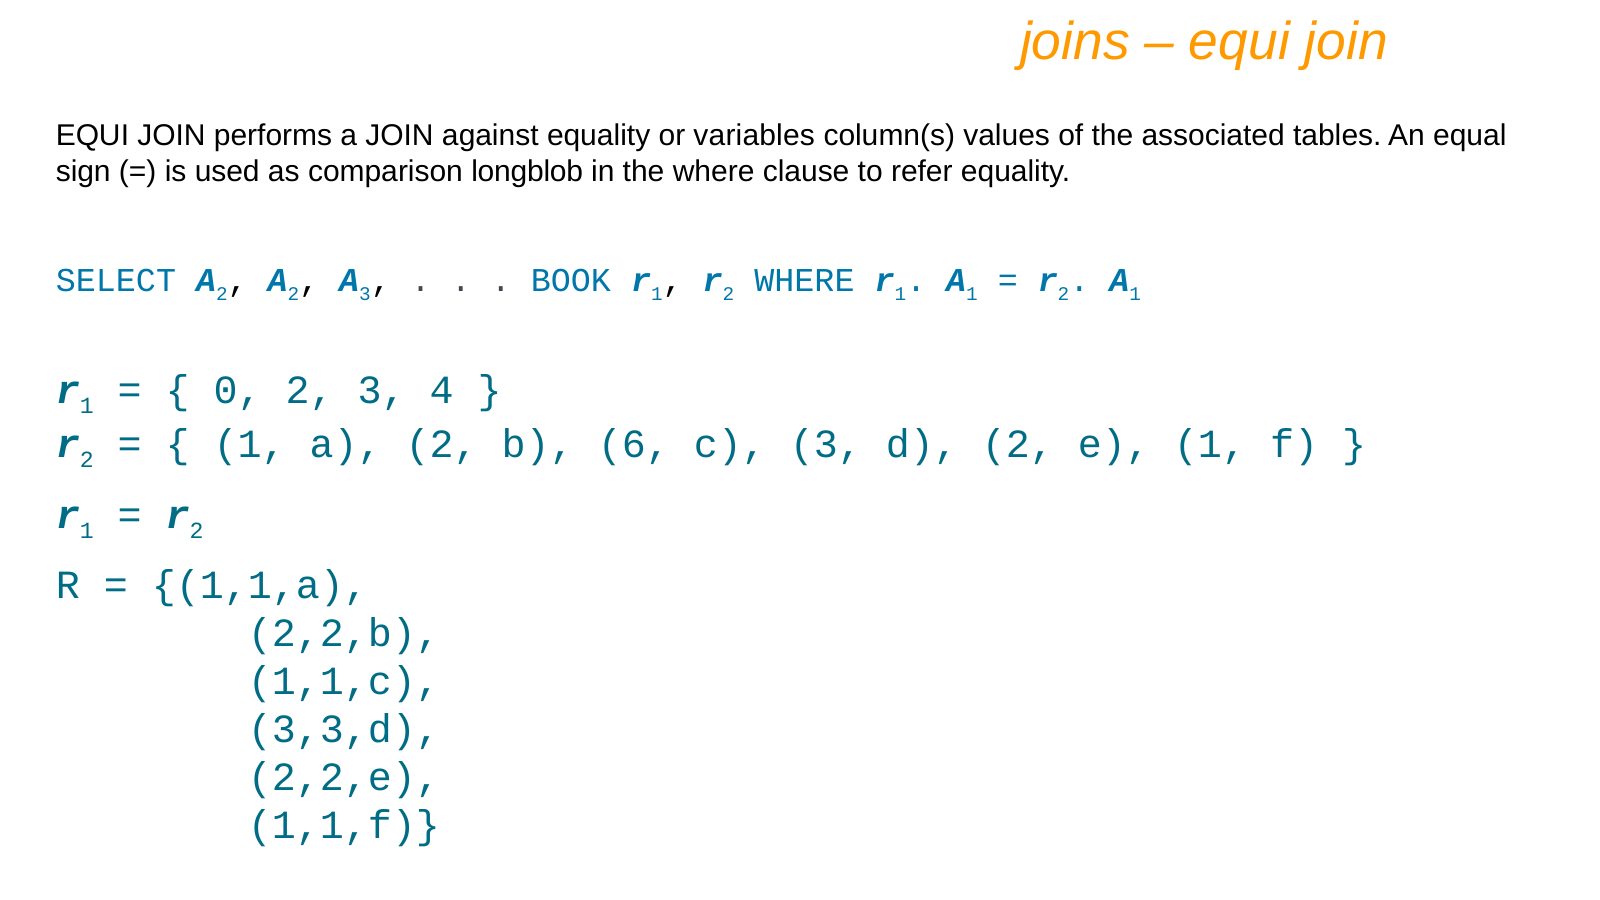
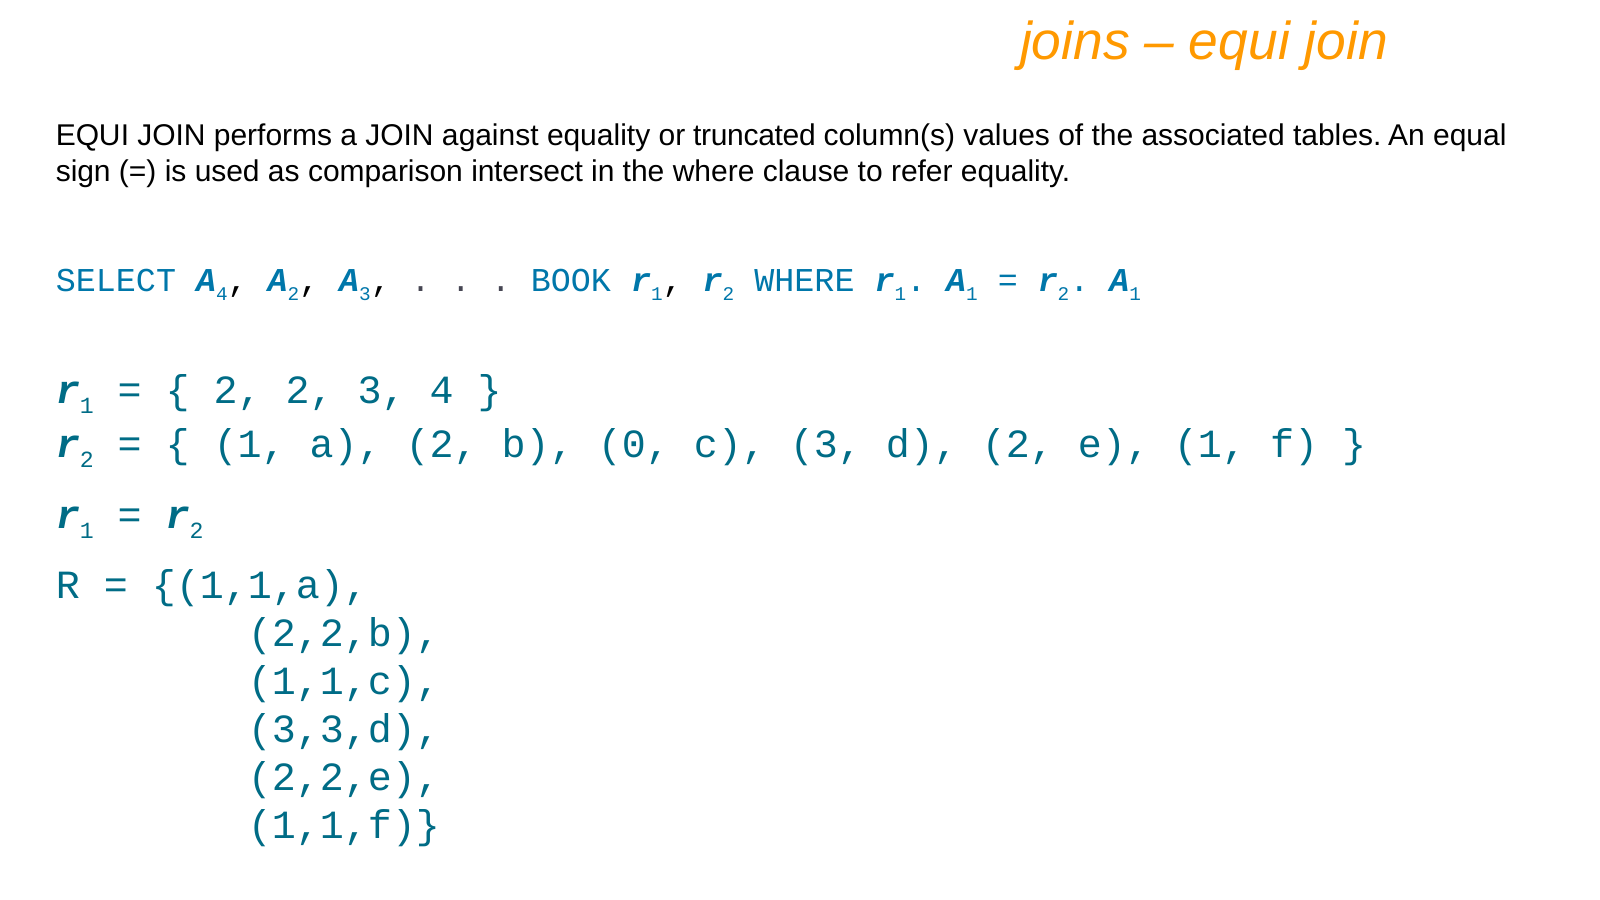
variables: variables -> truncated
longblob: longblob -> intersect
SELECT A 2: 2 -> 4
0 at (238, 390): 0 -> 2
6: 6 -> 0
